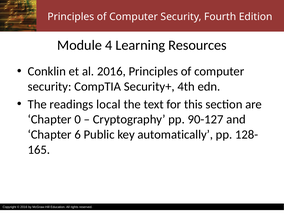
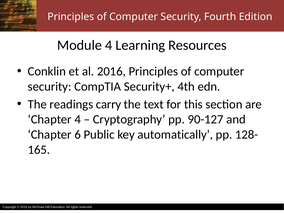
local: local -> carry
Chapter 0: 0 -> 4
